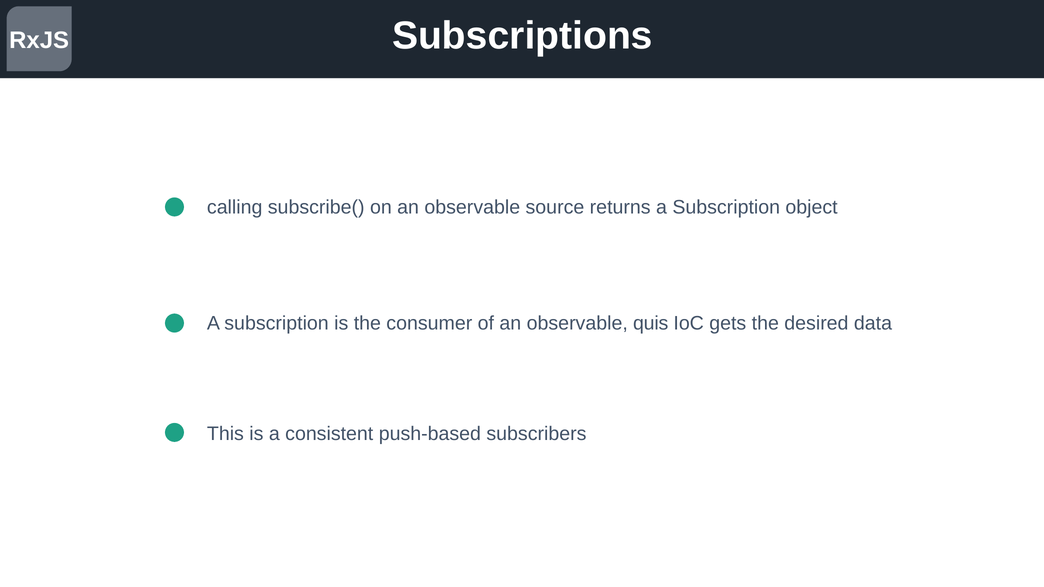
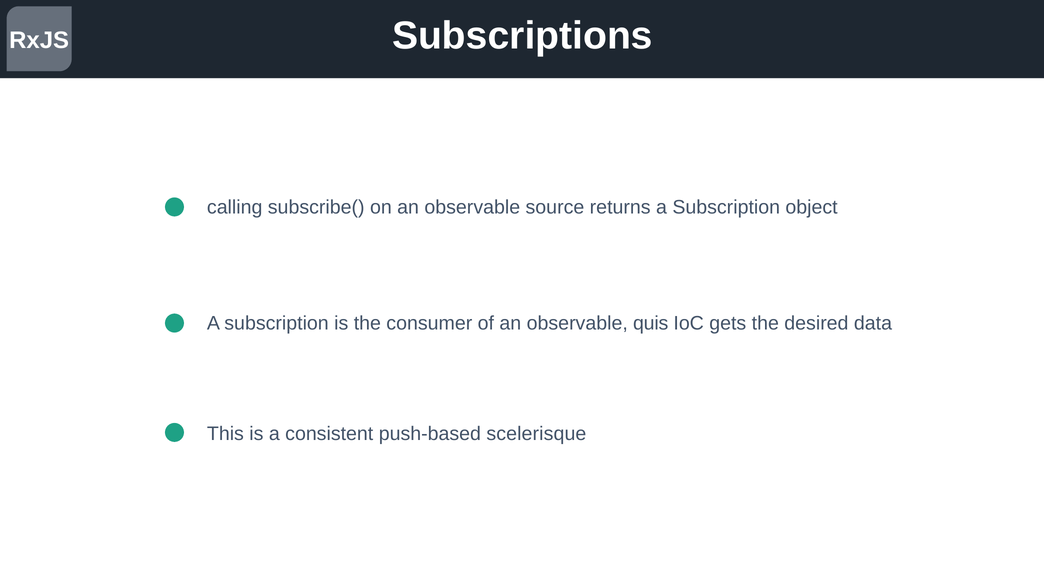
subscribers: subscribers -> scelerisque
